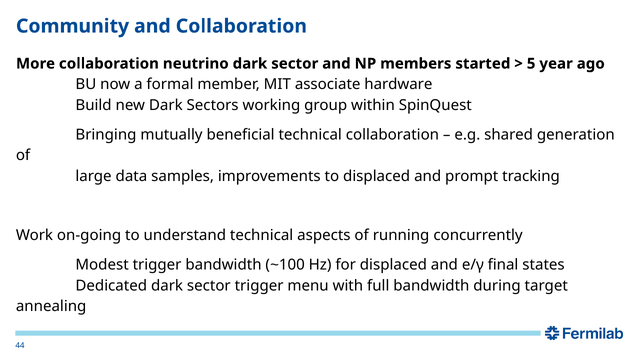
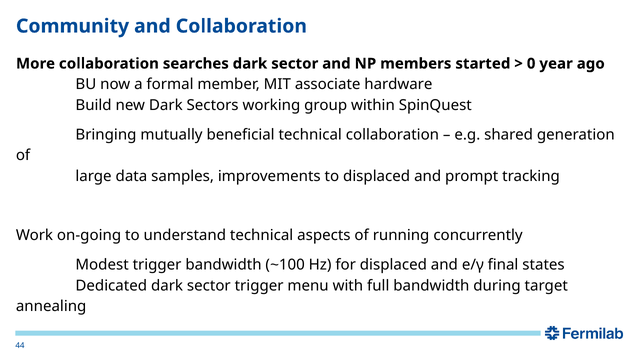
neutrino: neutrino -> searches
5: 5 -> 0
